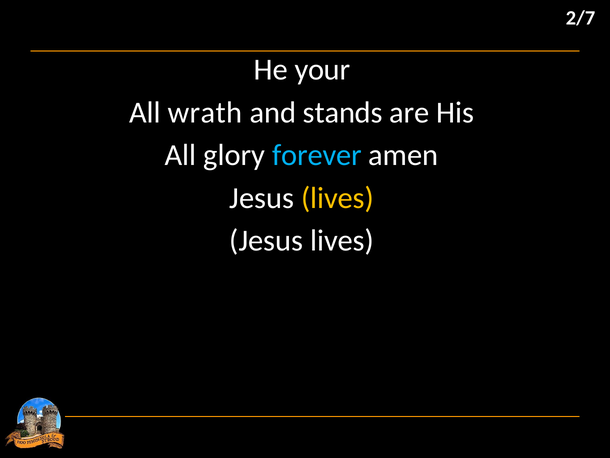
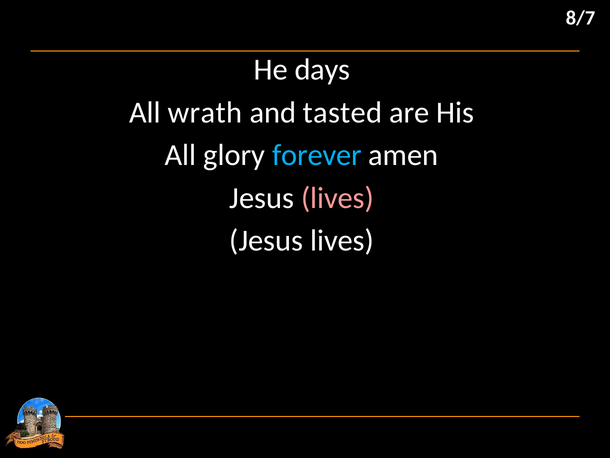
2/7: 2/7 -> 8/7
your: your -> days
stands: stands -> tasted
lives at (338, 198) colour: yellow -> pink
